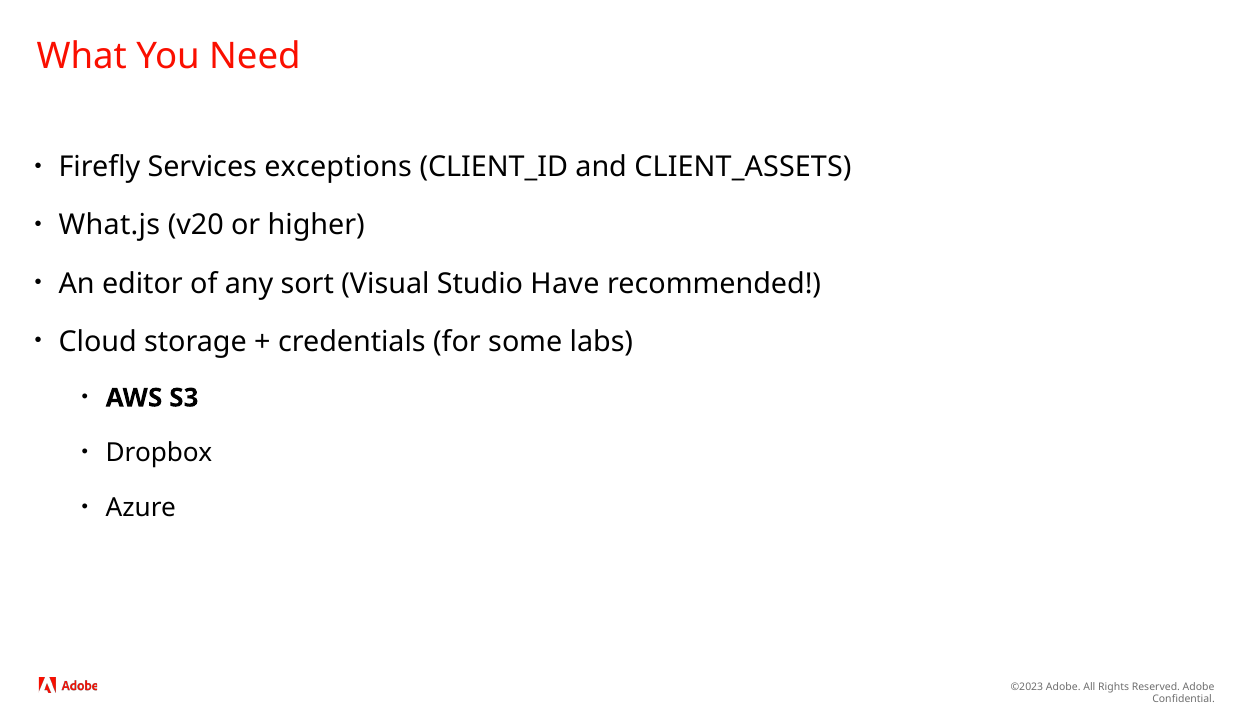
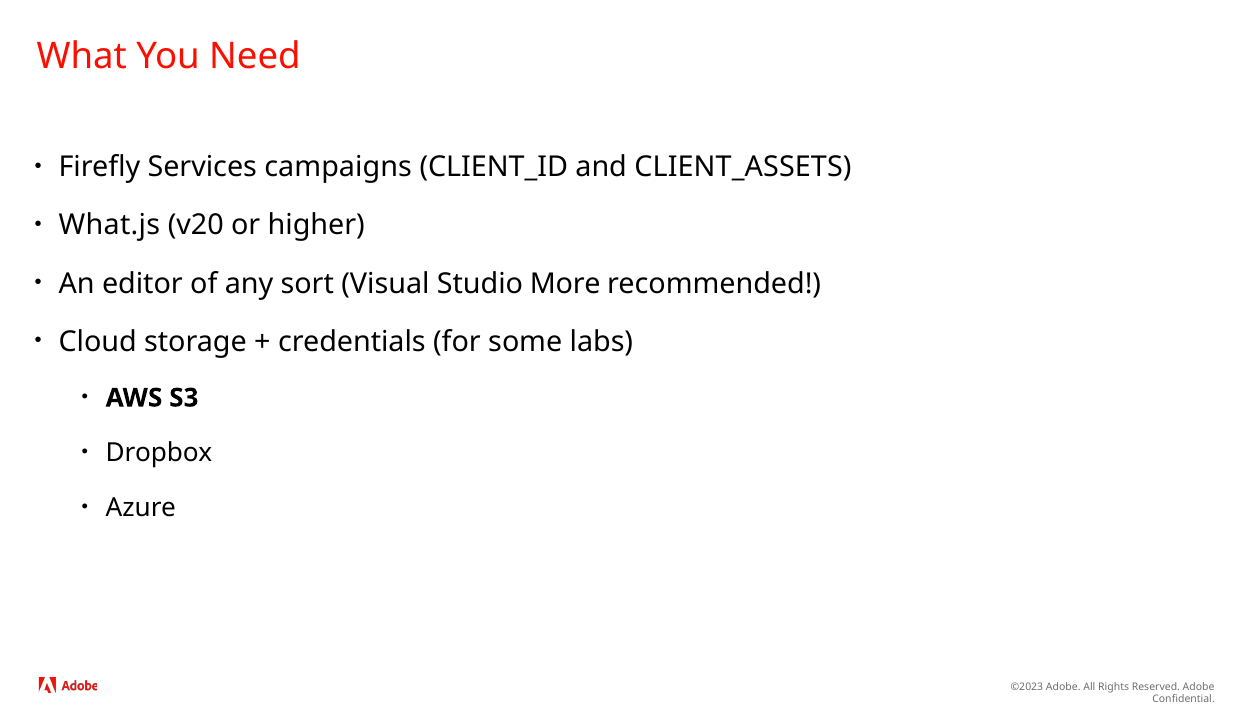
exceptions: exceptions -> campaigns
Have: Have -> More
